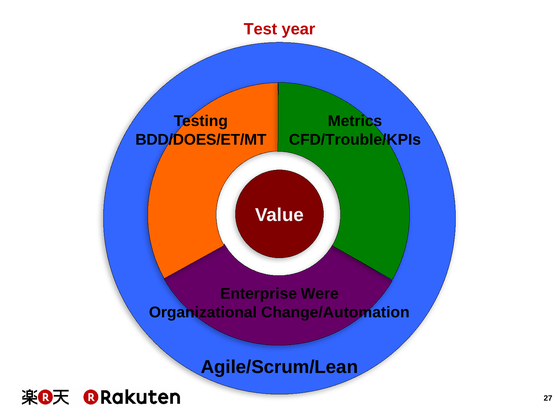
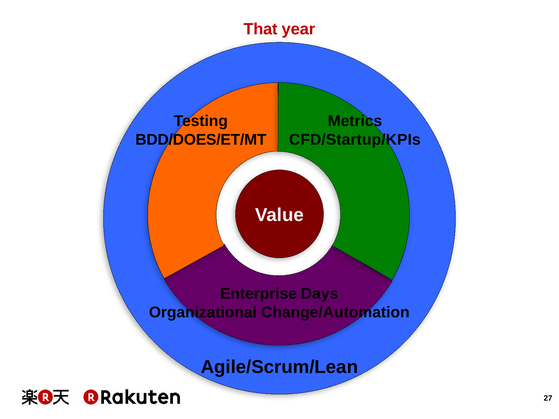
Test: Test -> That
CFD/Trouble/KPIs: CFD/Trouble/KPIs -> CFD/Startup/KPIs
Were: Were -> Days
